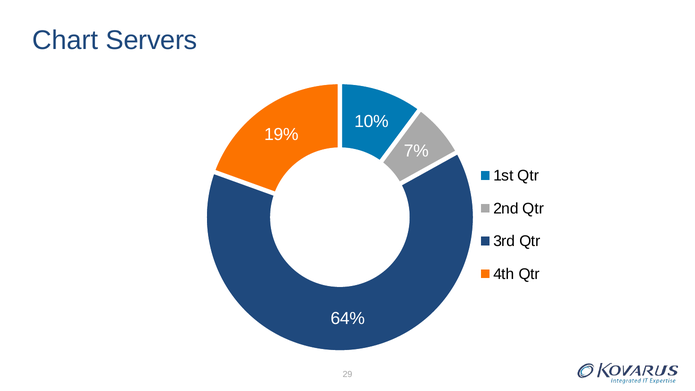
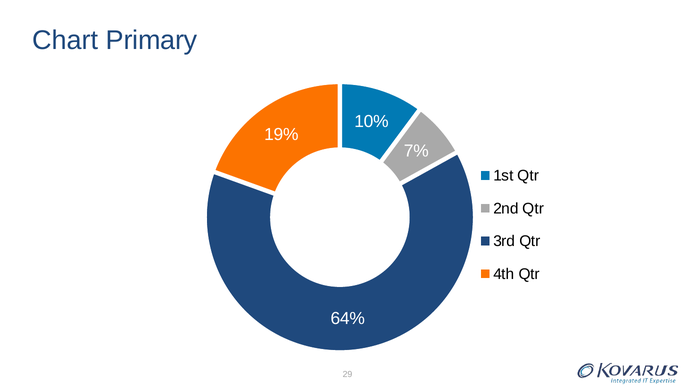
Servers: Servers -> Primary
